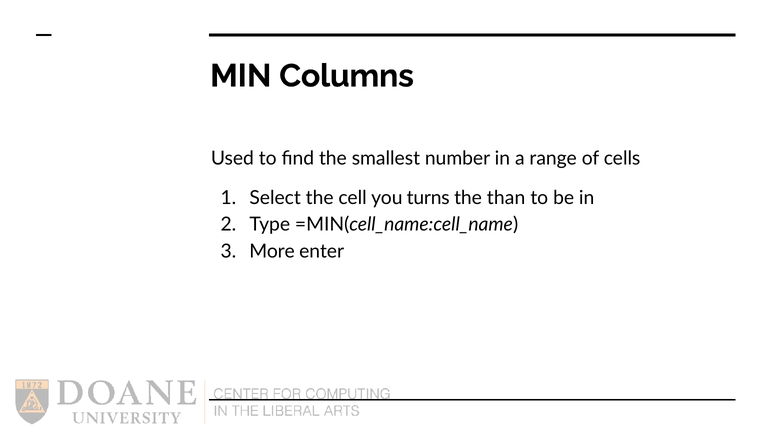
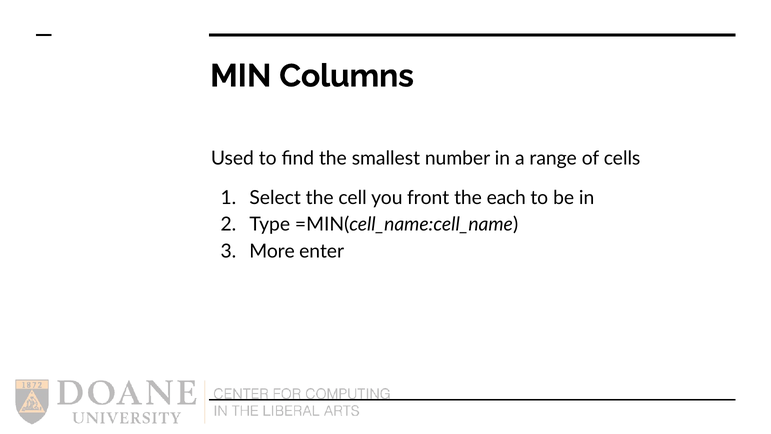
turns: turns -> front
than: than -> each
